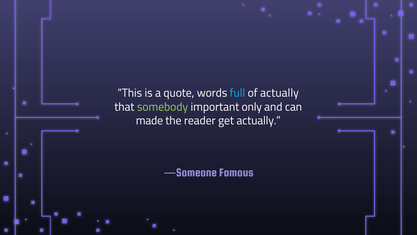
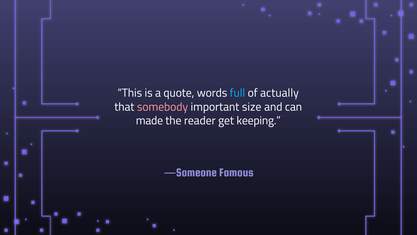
somebody colour: light green -> pink
only: only -> size
get actually: actually -> keeping
